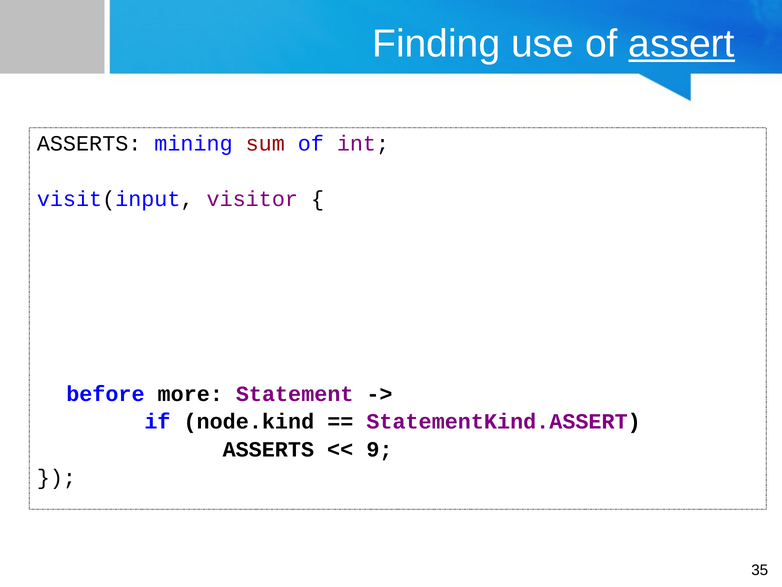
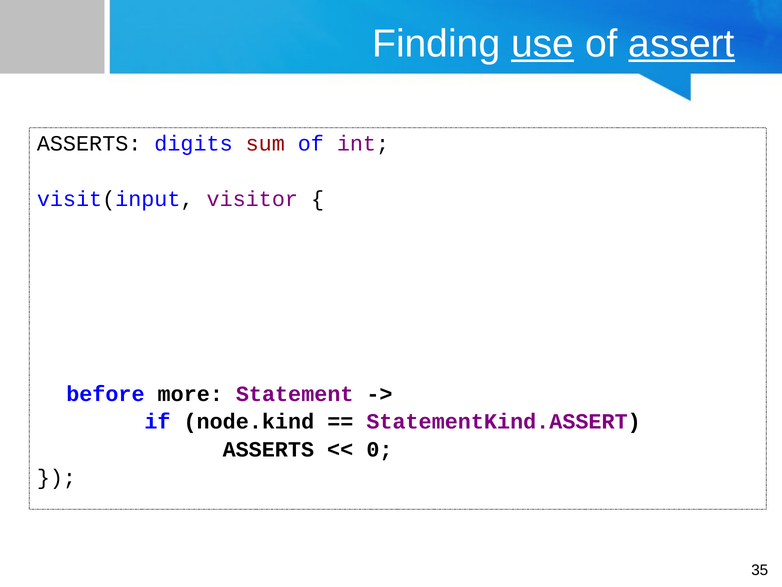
use underline: none -> present
mining: mining -> digits
9: 9 -> 0
